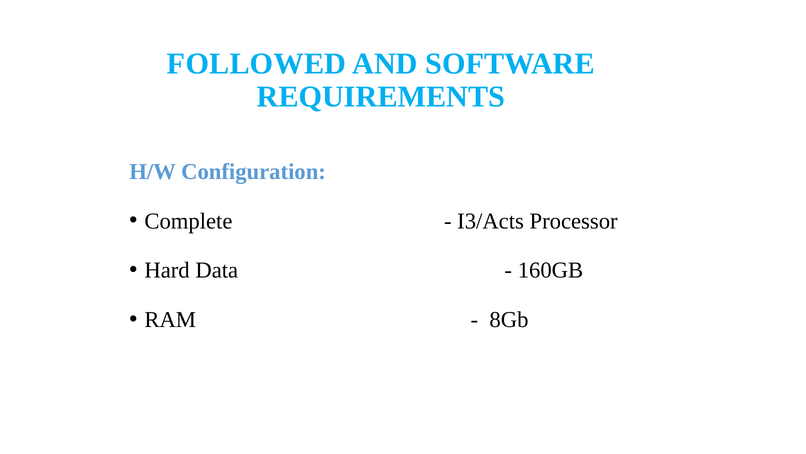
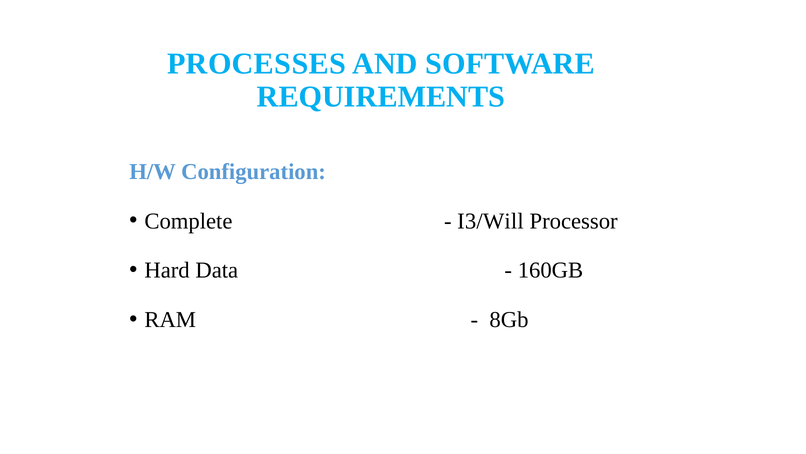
FOLLOWED: FOLLOWED -> PROCESSES
I3/Acts: I3/Acts -> I3/Will
